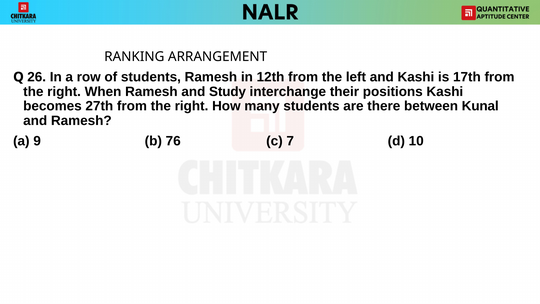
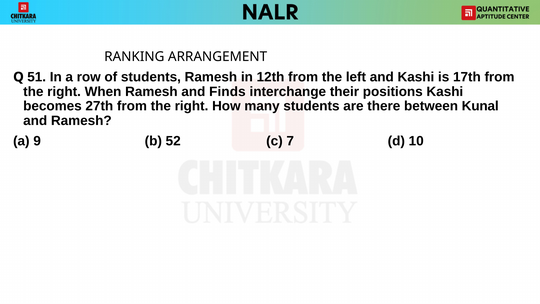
26: 26 -> 51
Study: Study -> Finds
76: 76 -> 52
